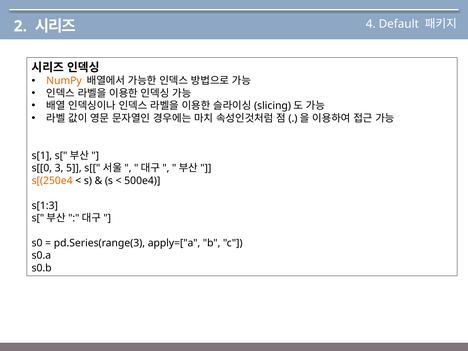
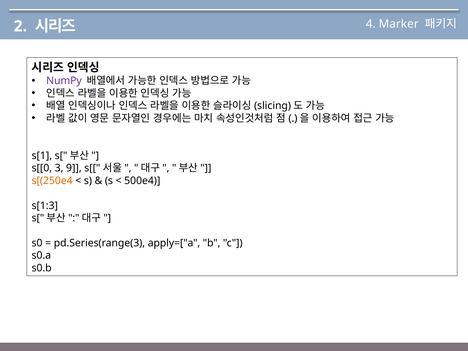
Default: Default -> Marker
NumPy colour: orange -> purple
5: 5 -> 9
